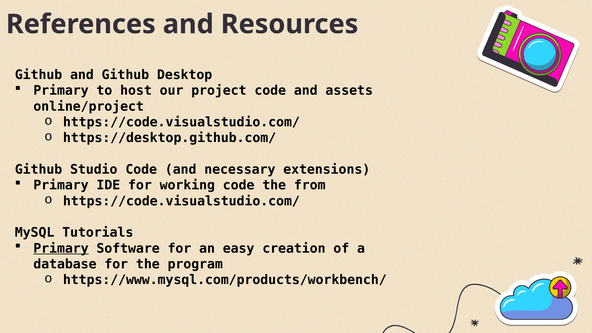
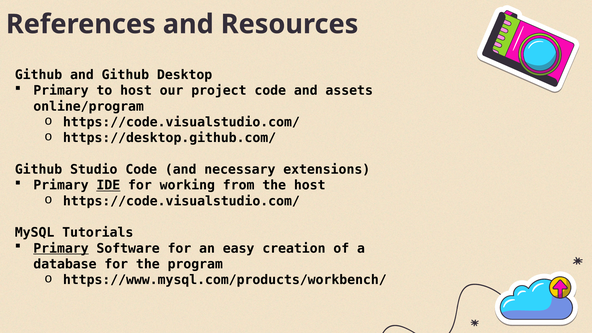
online/project: online/project -> online/program
IDE underline: none -> present
working code: code -> from
the from: from -> host
